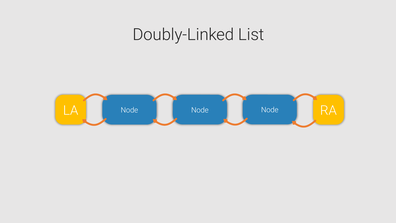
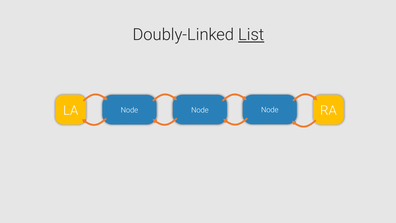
List underline: none -> present
